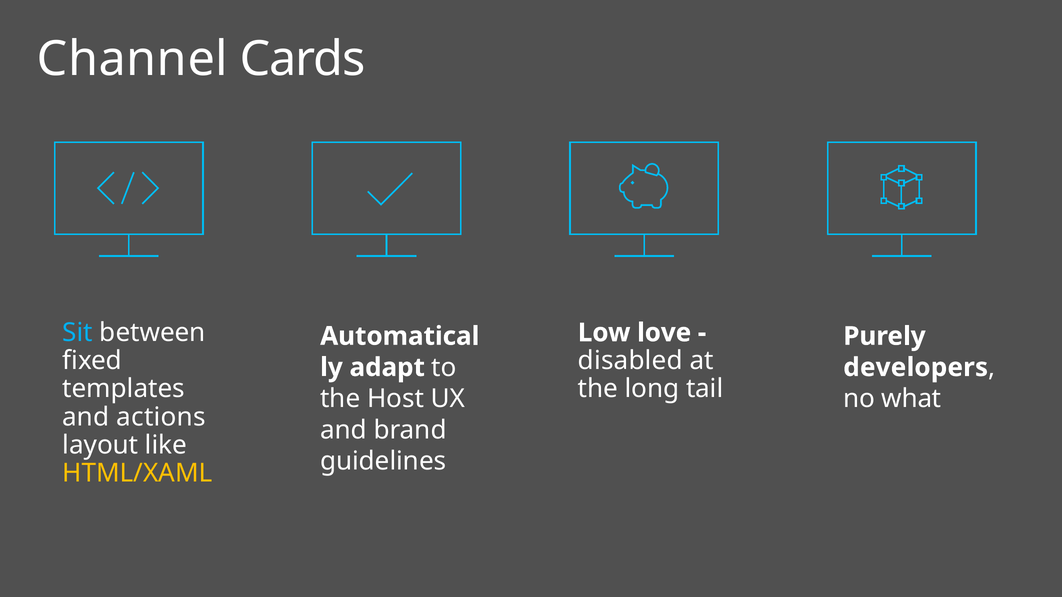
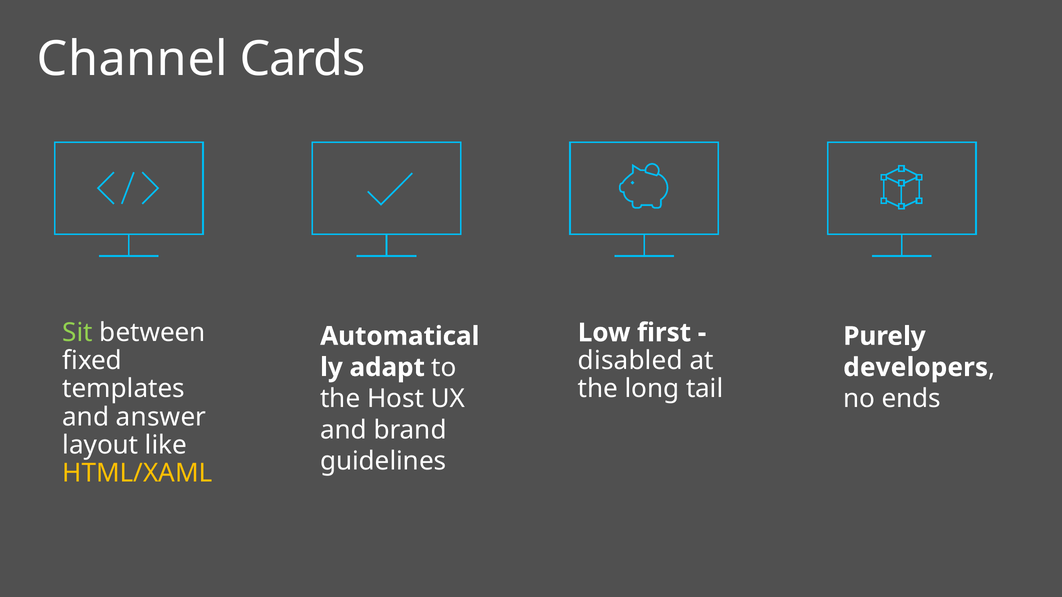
Sit colour: light blue -> light green
love: love -> first
what: what -> ends
actions: actions -> answer
